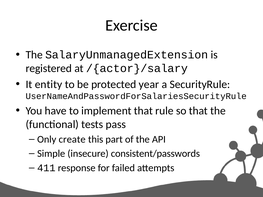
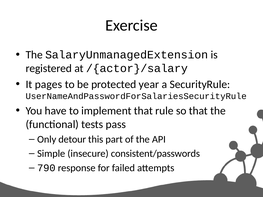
entity: entity -> pages
create: create -> detour
411: 411 -> 790
